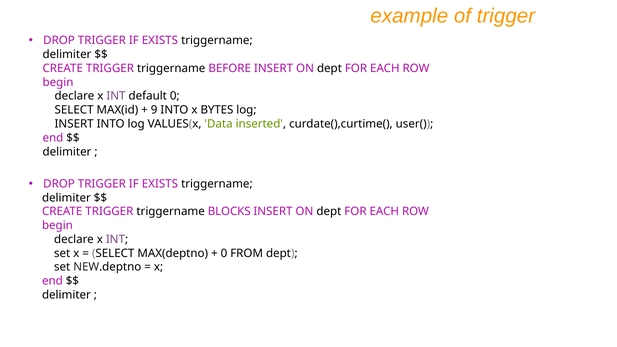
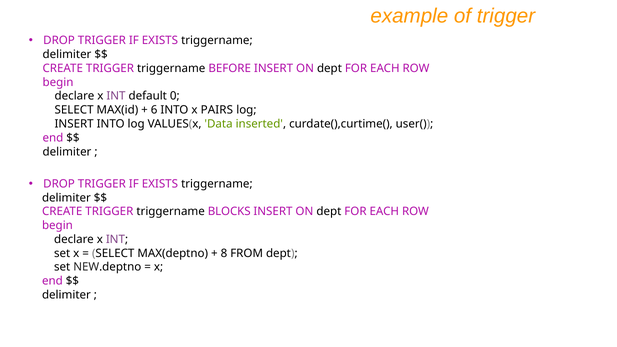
9: 9 -> 6
BYTES: BYTES -> PAIRS
0 at (224, 253): 0 -> 8
